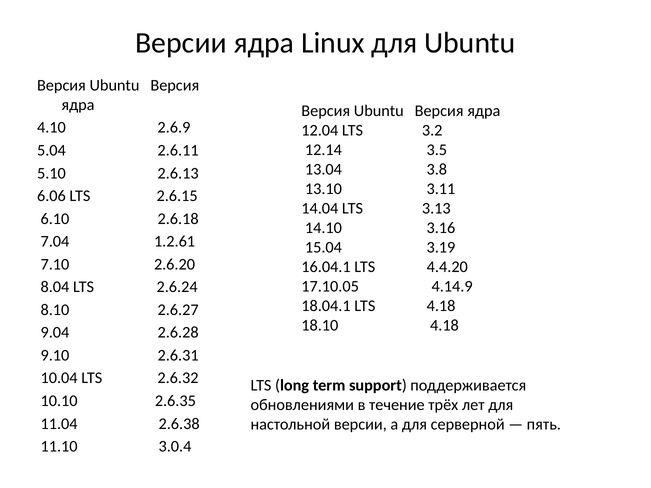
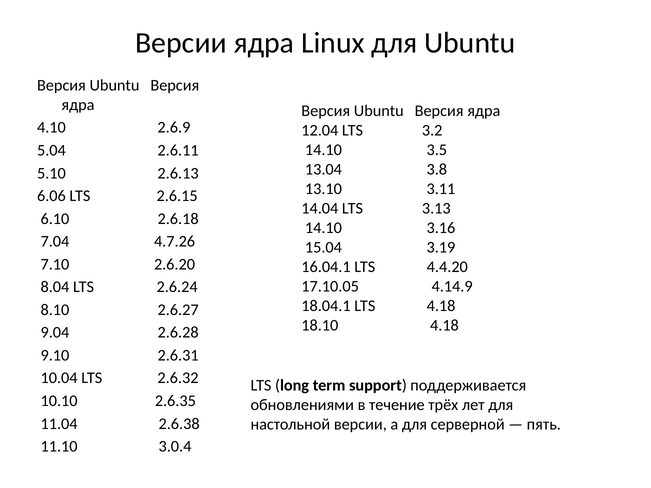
12.14 at (323, 150): 12.14 -> 14.10
1.2.61: 1.2.61 -> 4.7.26
